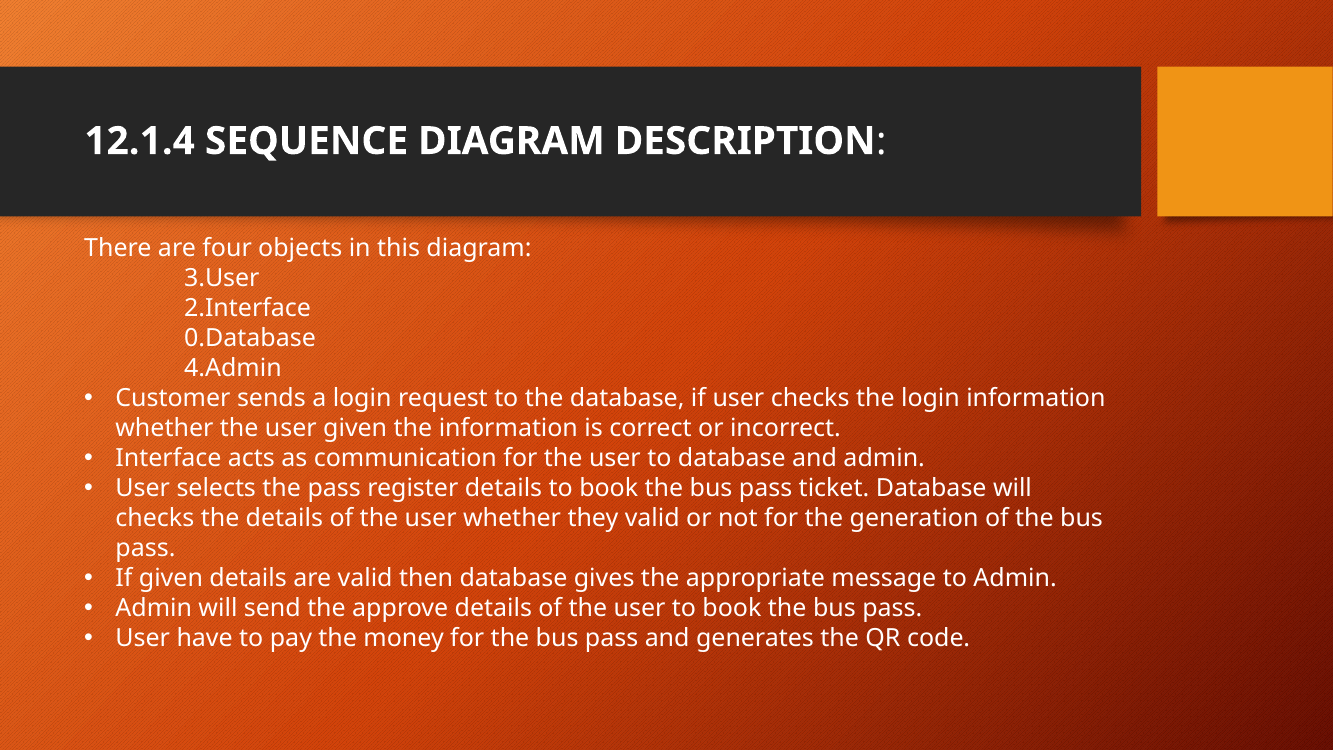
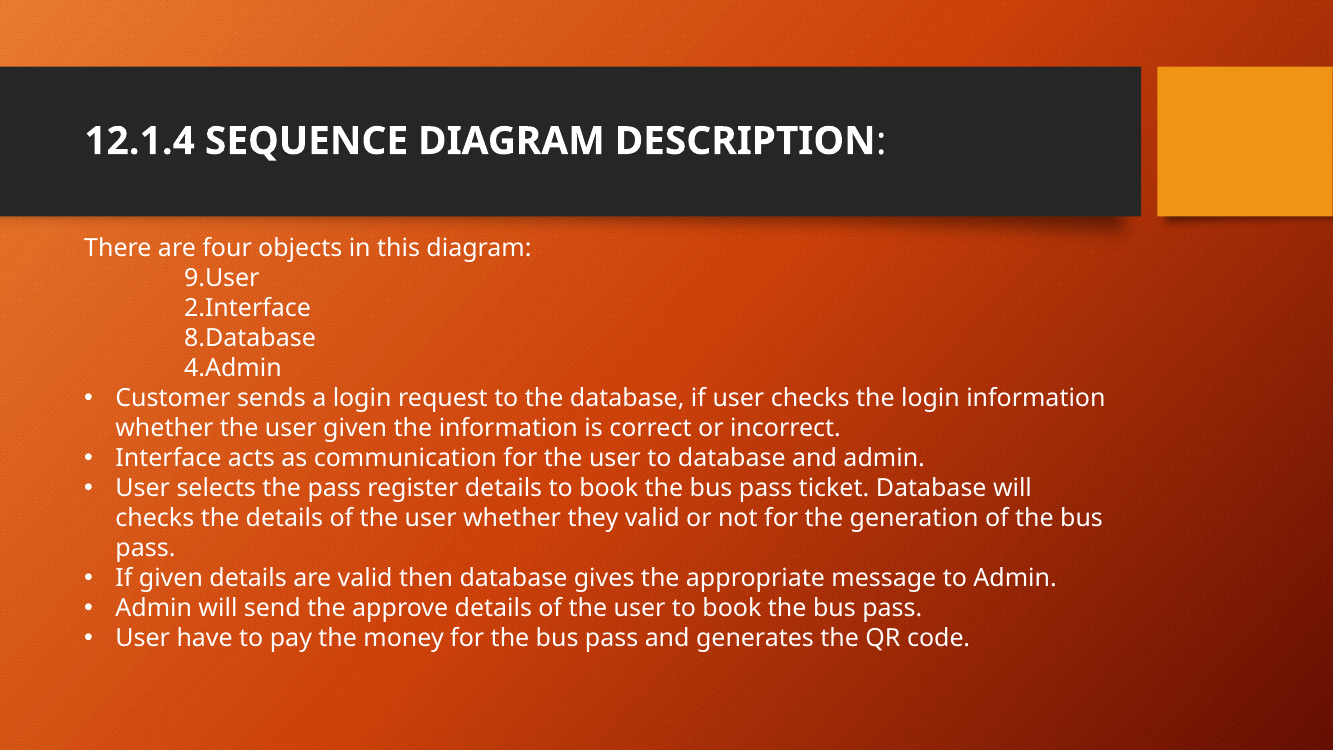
3.User: 3.User -> 9.User
0.Database: 0.Database -> 8.Database
